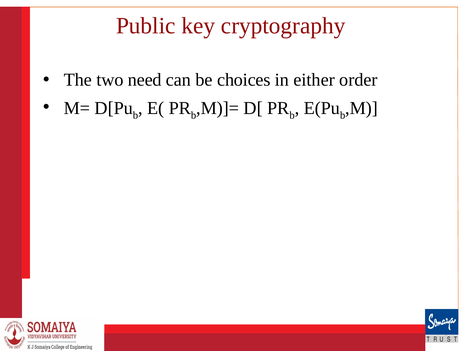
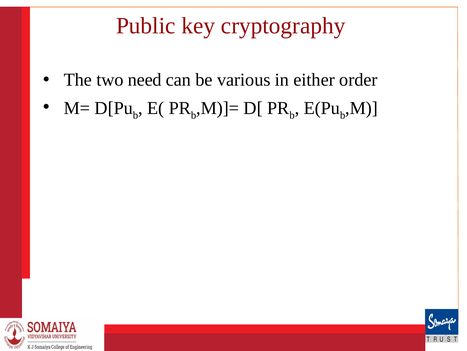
choices: choices -> various
